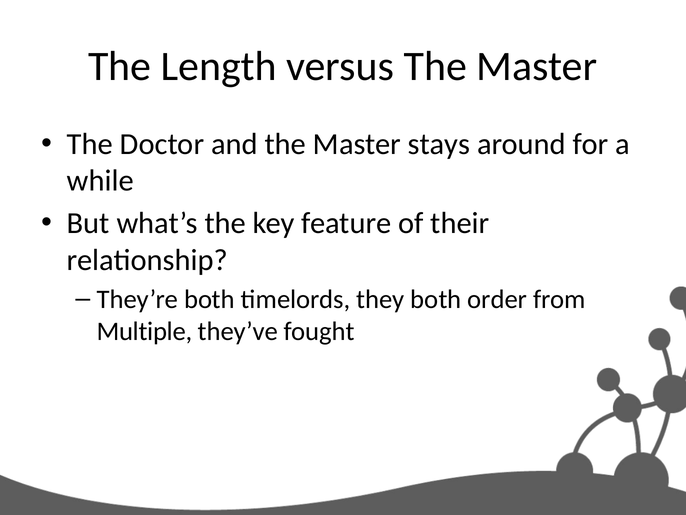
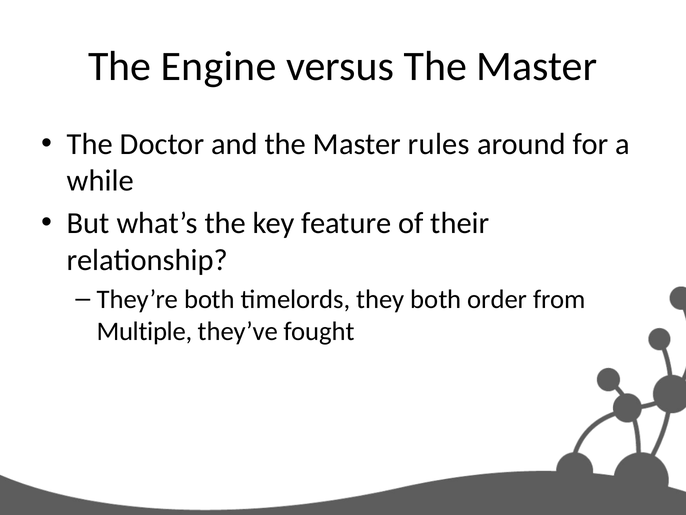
Length: Length -> Engine
stays: stays -> rules
